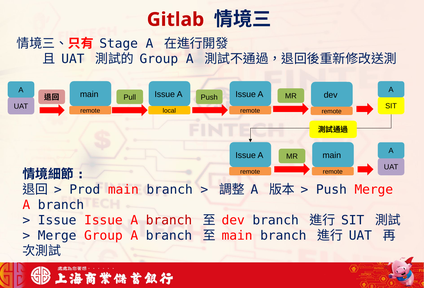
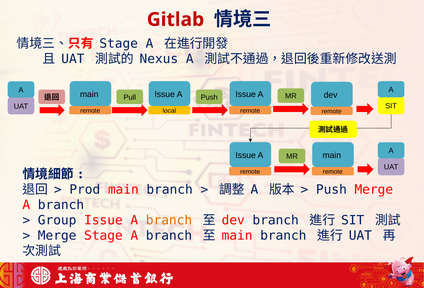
Group at (159, 59): Group -> Nexus
Issue at (57, 221): Issue -> Group
branch at (169, 221) colour: red -> orange
Merge Group: Group -> Stage
